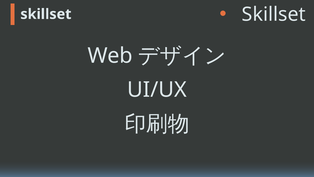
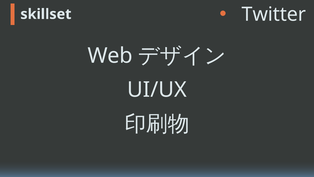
Skillset at (274, 14): Skillset -> Twitter
